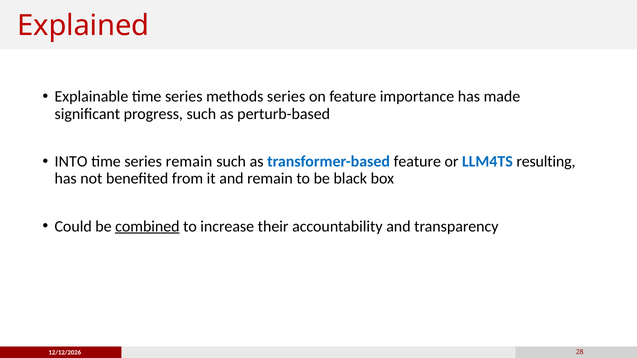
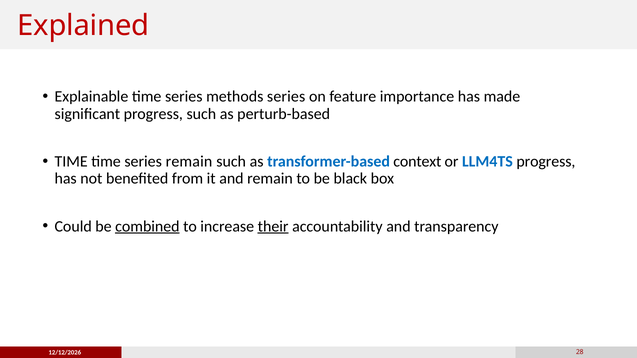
INTO at (71, 162): INTO -> TIME
transformer-based feature: feature -> context
LLM4TS resulting: resulting -> progress
their underline: none -> present
